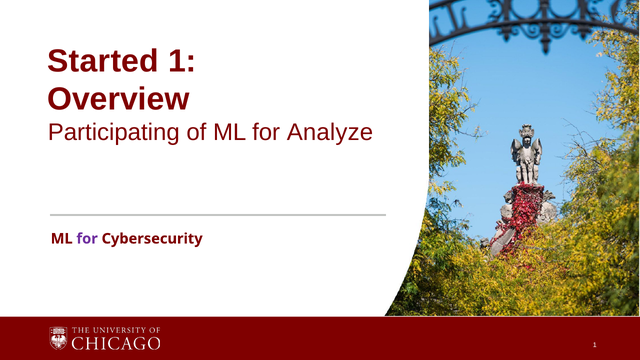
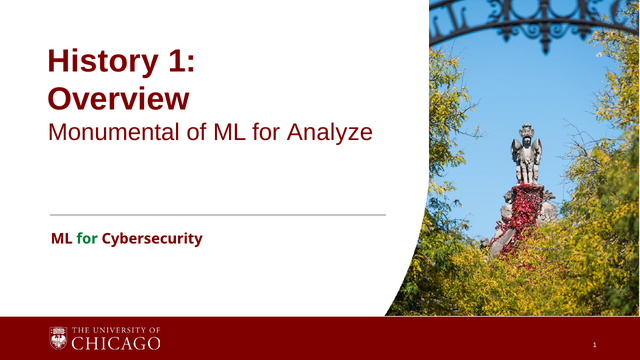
Started: Started -> History
Participating: Participating -> Monumental
for at (87, 239) colour: purple -> green
